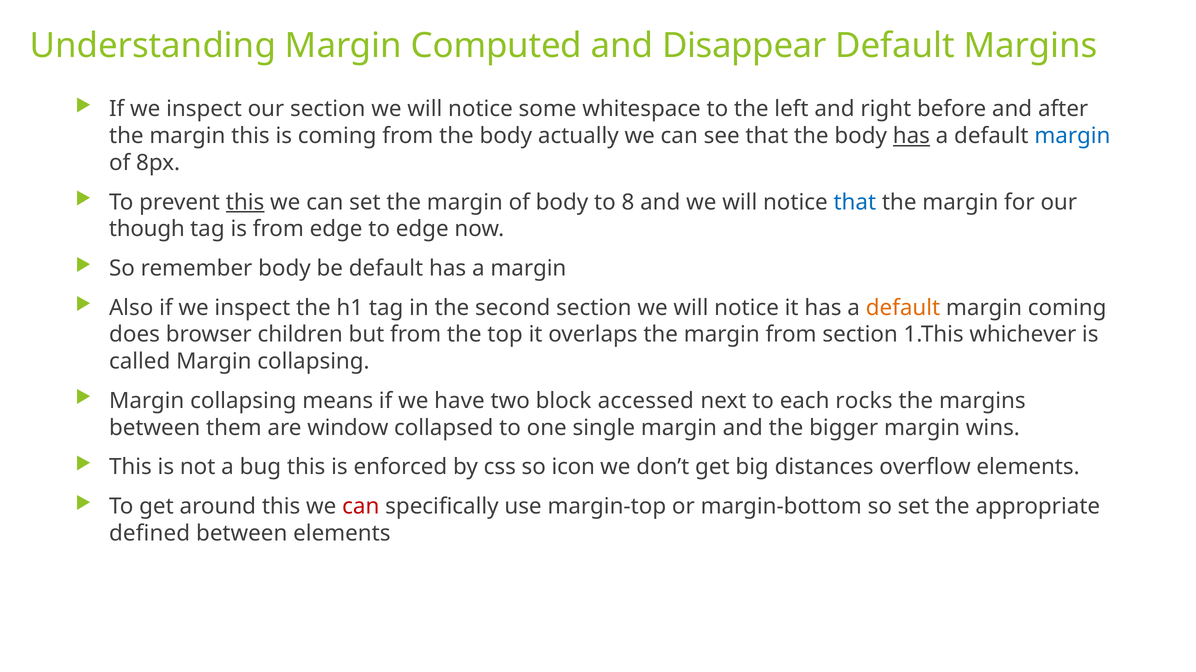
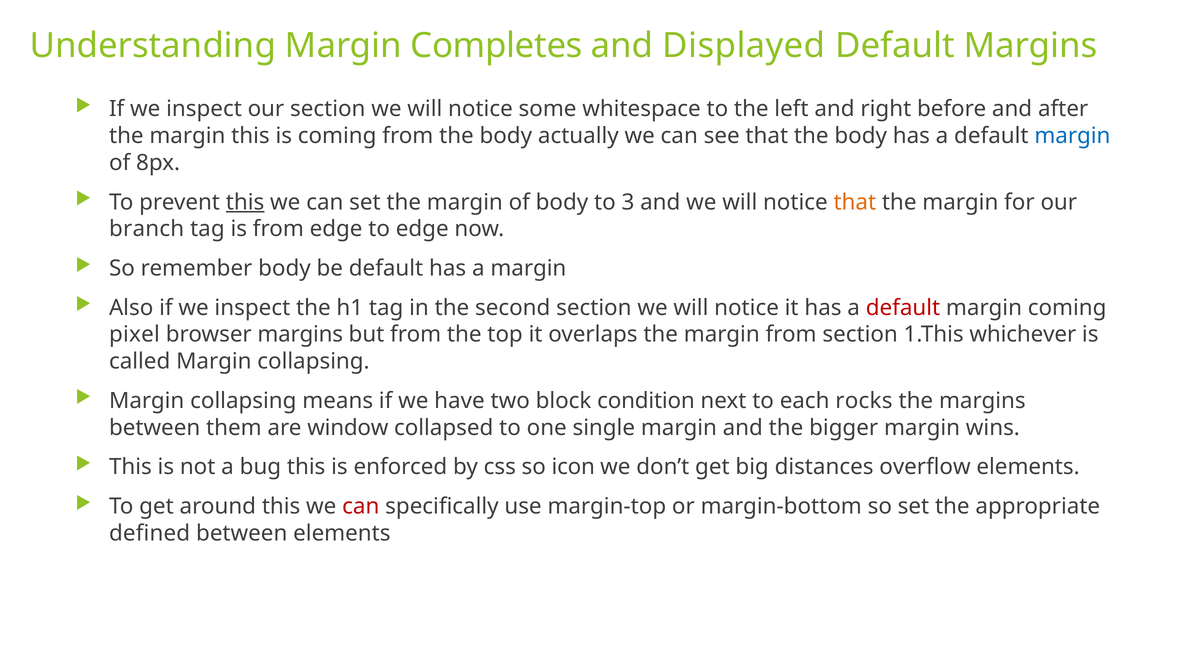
Computed: Computed -> Completes
Disappear: Disappear -> Displayed
has at (911, 136) underline: present -> none
8: 8 -> 3
that at (855, 202) colour: blue -> orange
though: though -> branch
default at (903, 308) colour: orange -> red
does: does -> pixel
browser children: children -> margins
accessed: accessed -> condition
